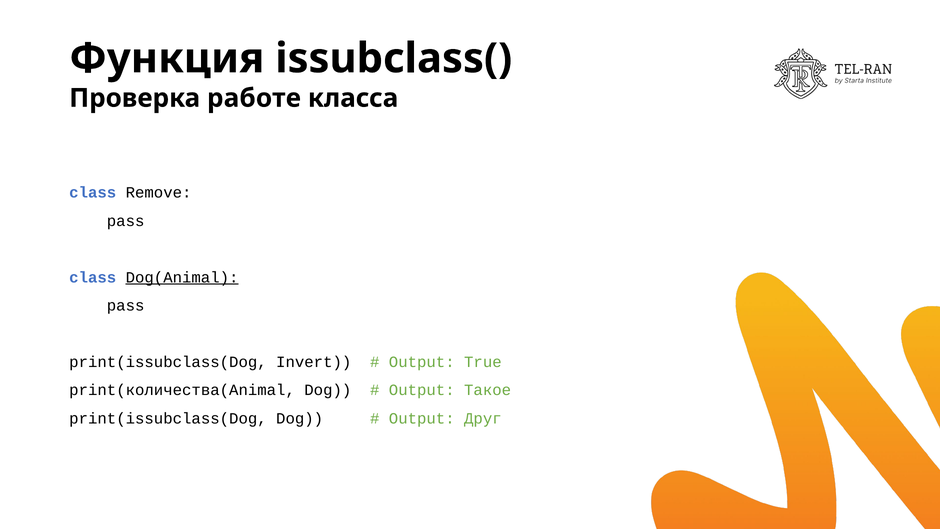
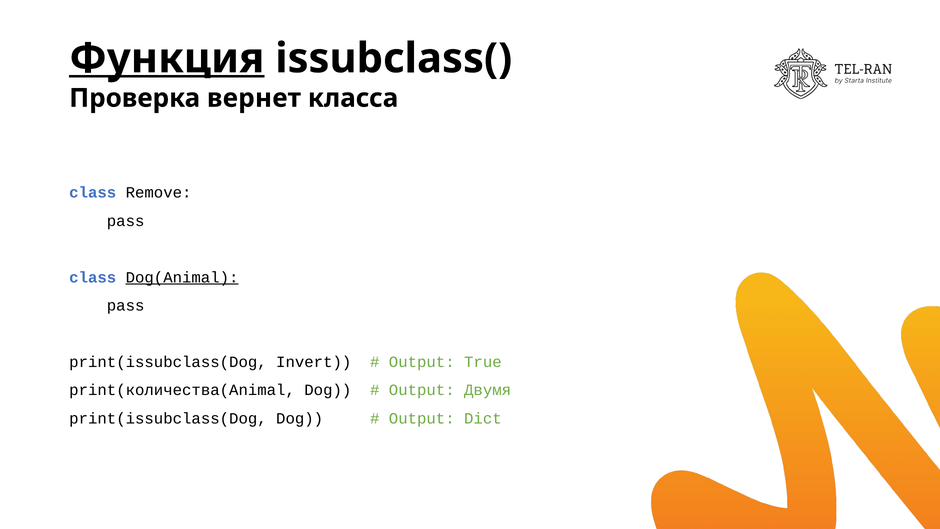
Функция underline: none -> present
работе: работе -> вернет
Такое: Такое -> Двумя
Друг: Друг -> Dict
